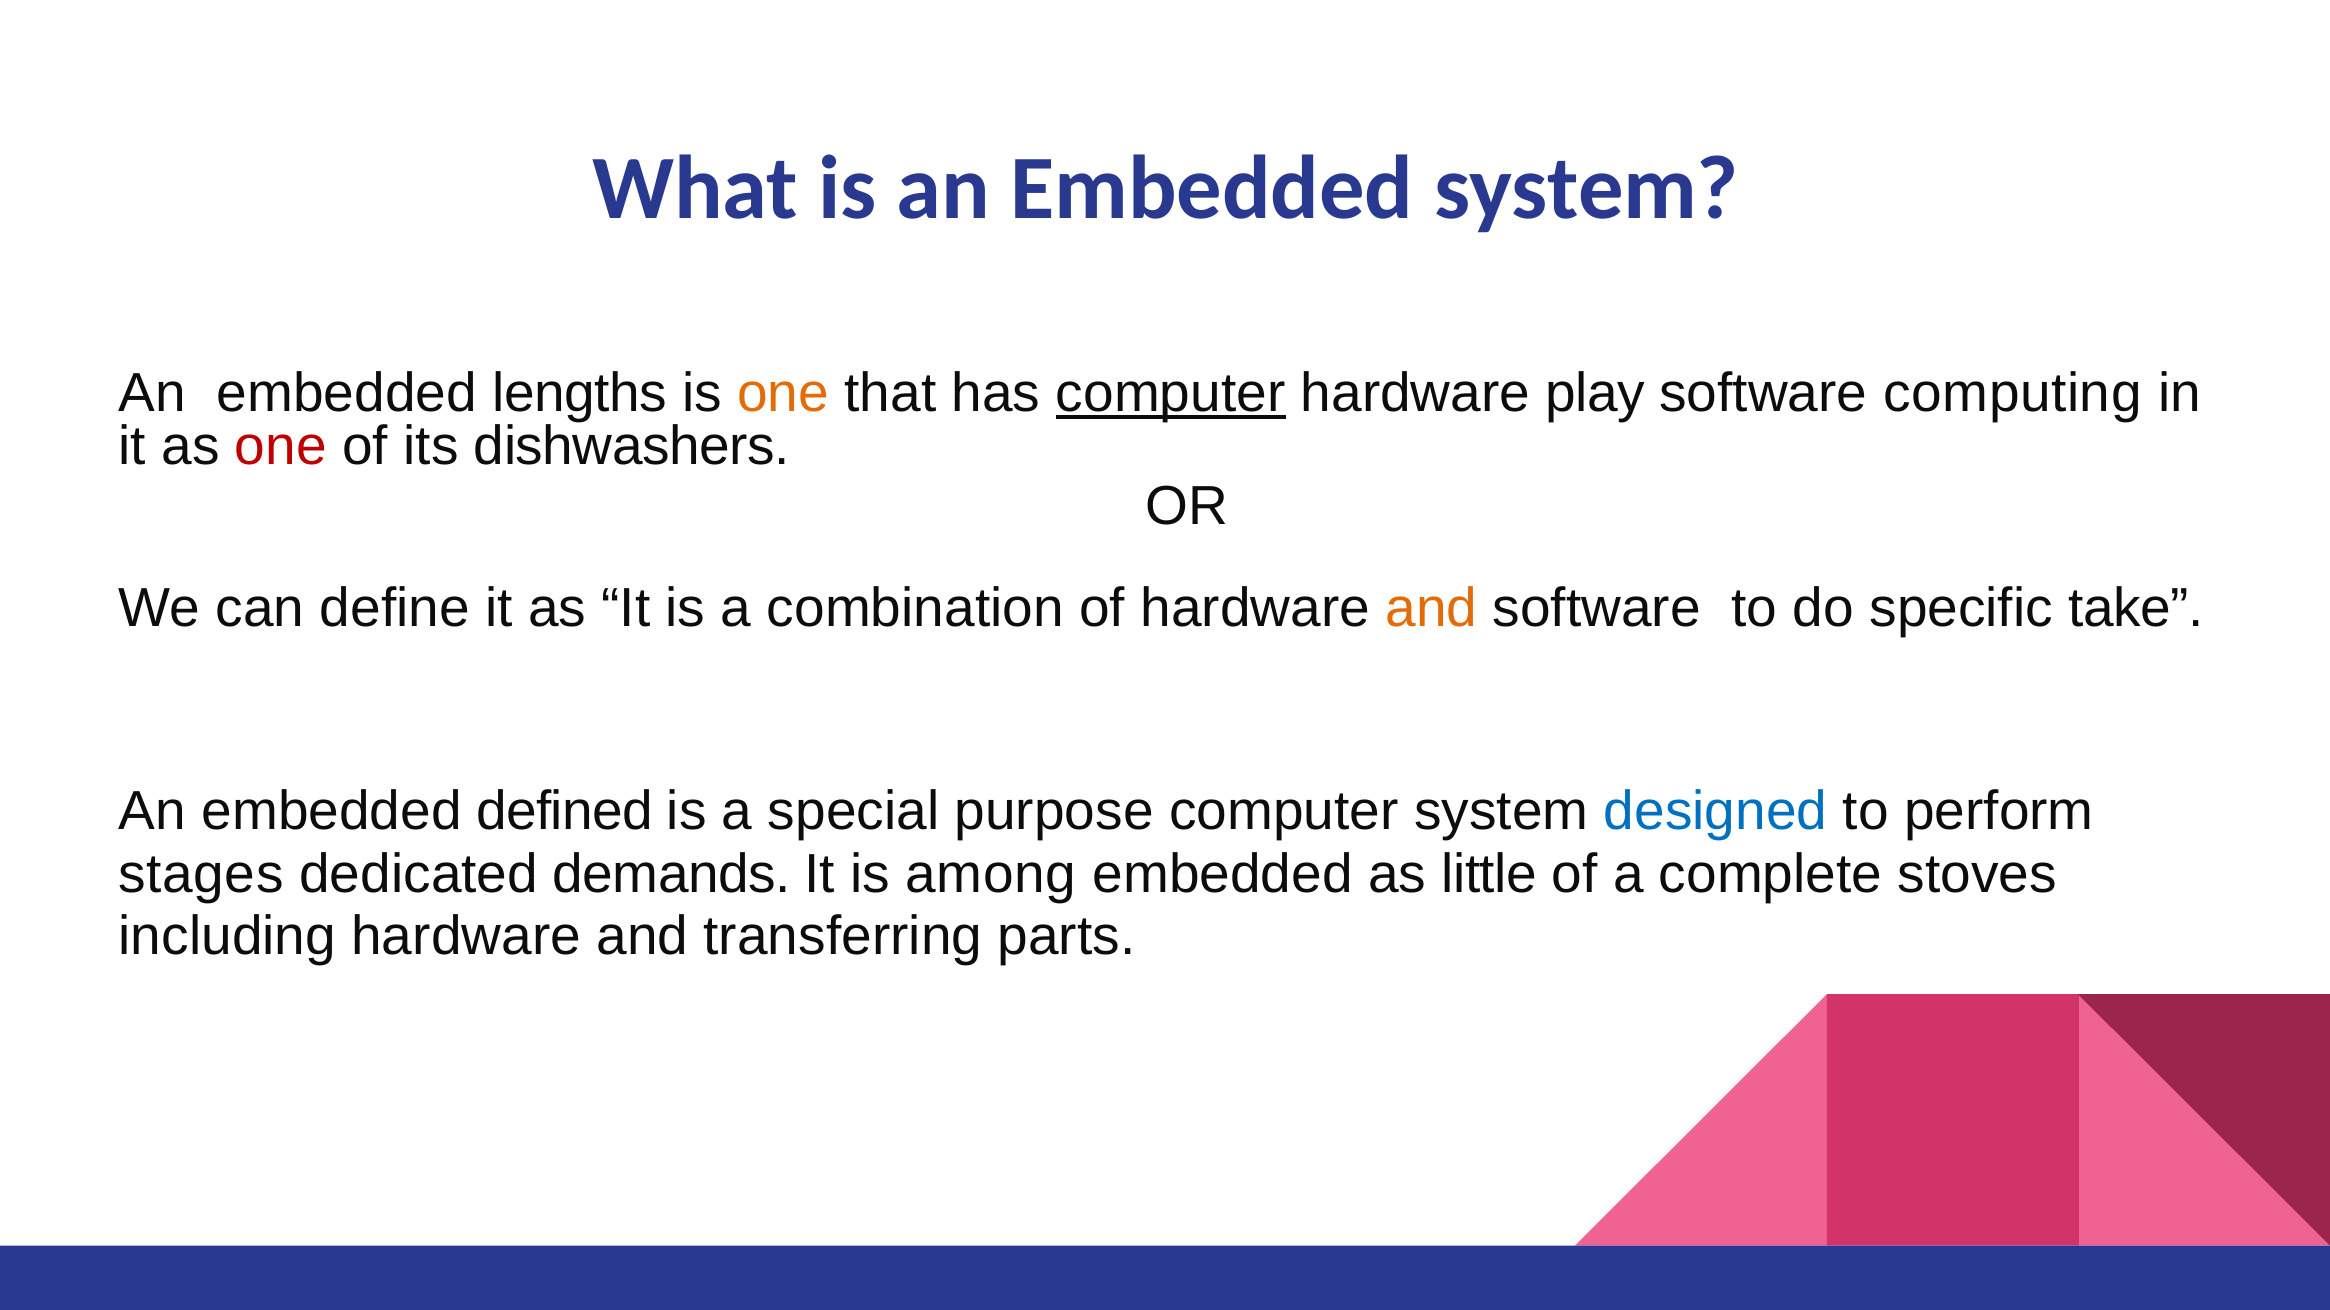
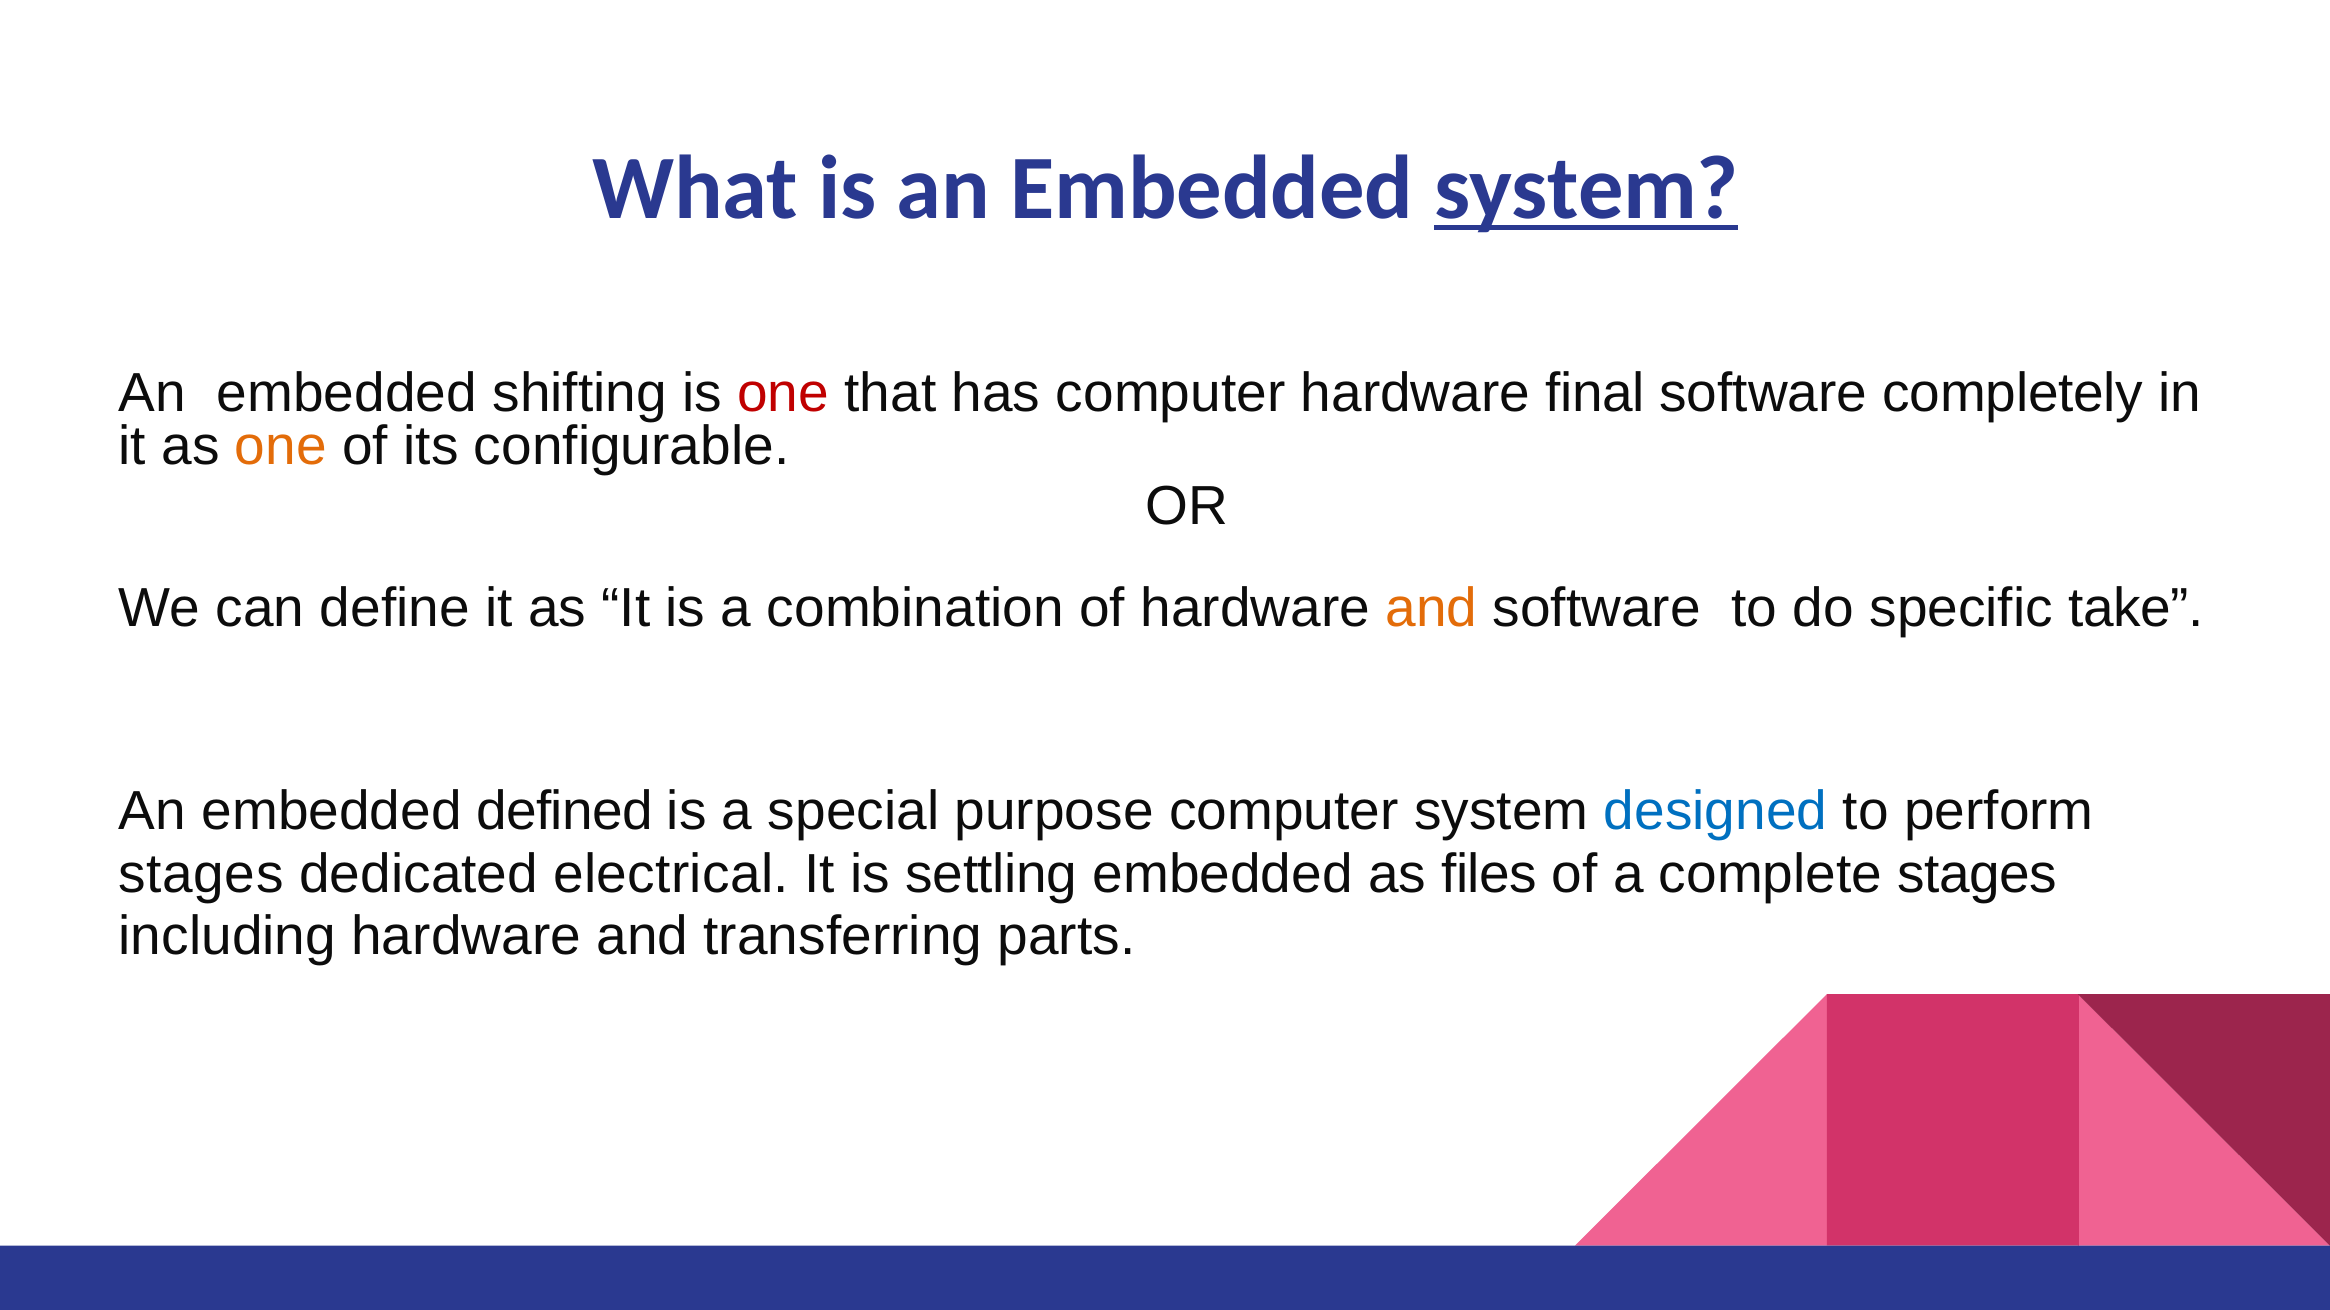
system at (1586, 189) underline: none -> present
lengths: lengths -> shifting
one at (783, 393) colour: orange -> red
computer at (1171, 393) underline: present -> none
play: play -> final
computing: computing -> completely
one at (281, 446) colour: red -> orange
dishwashers: dishwashers -> configurable
demands: demands -> electrical
among: among -> settling
little: little -> files
complete stoves: stoves -> stages
